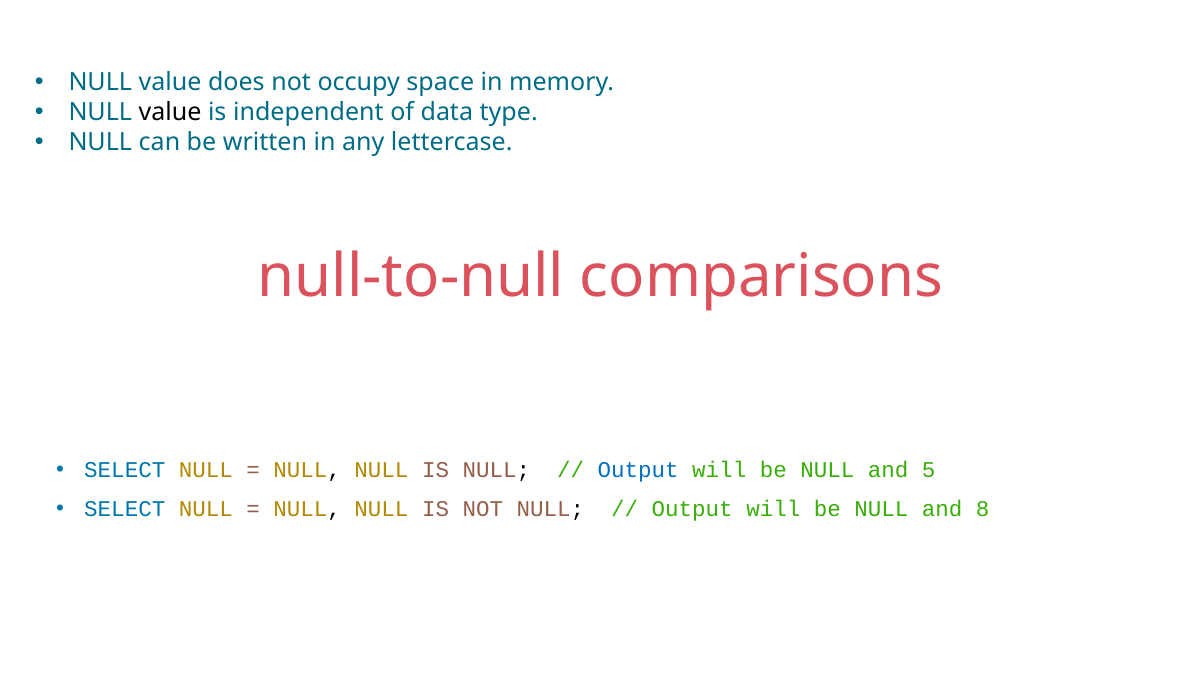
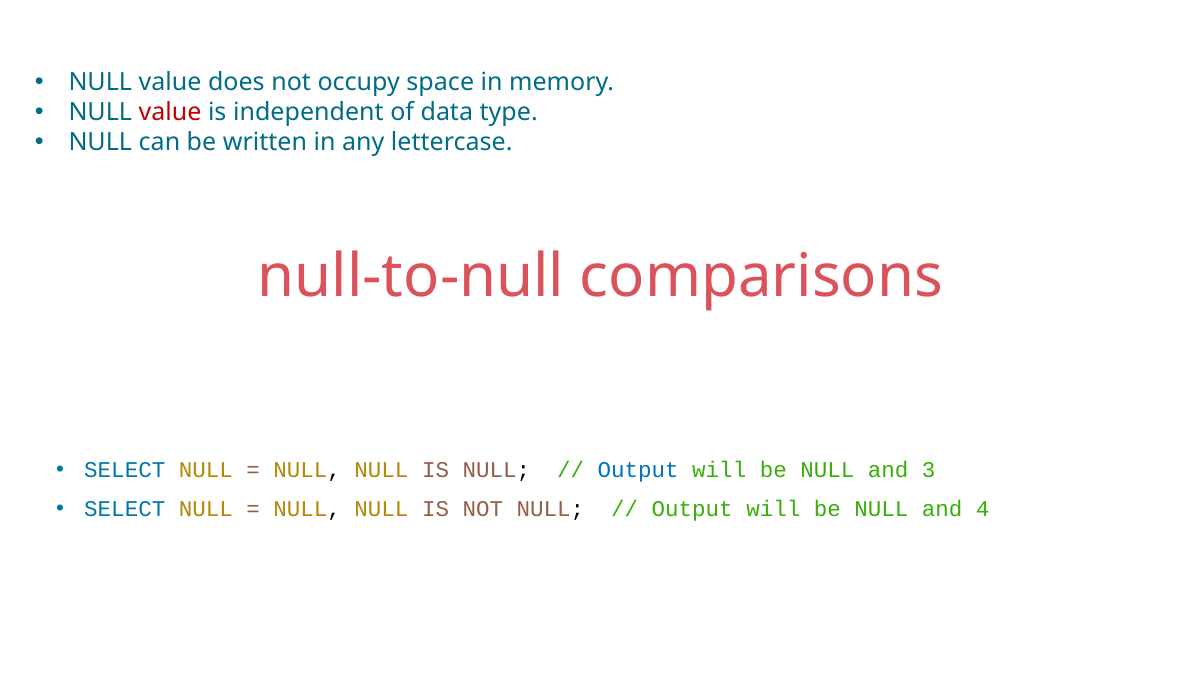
value at (170, 112) colour: black -> red
5: 5 -> 3
8: 8 -> 4
